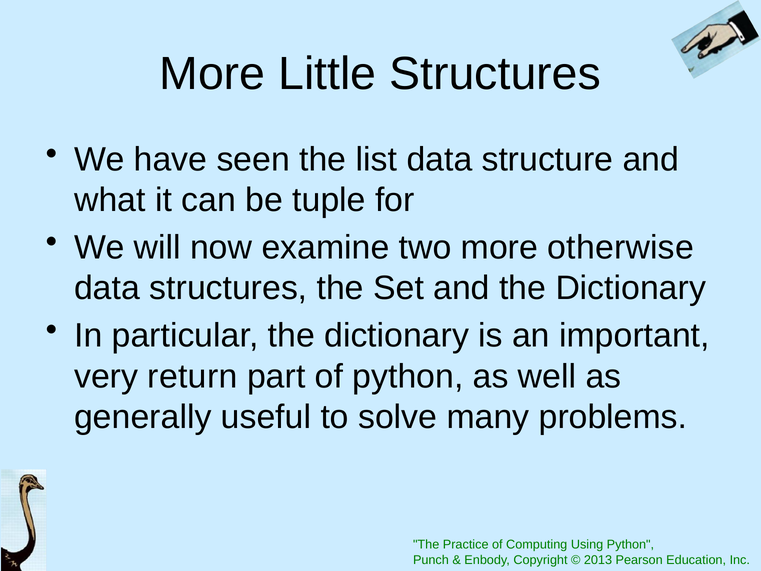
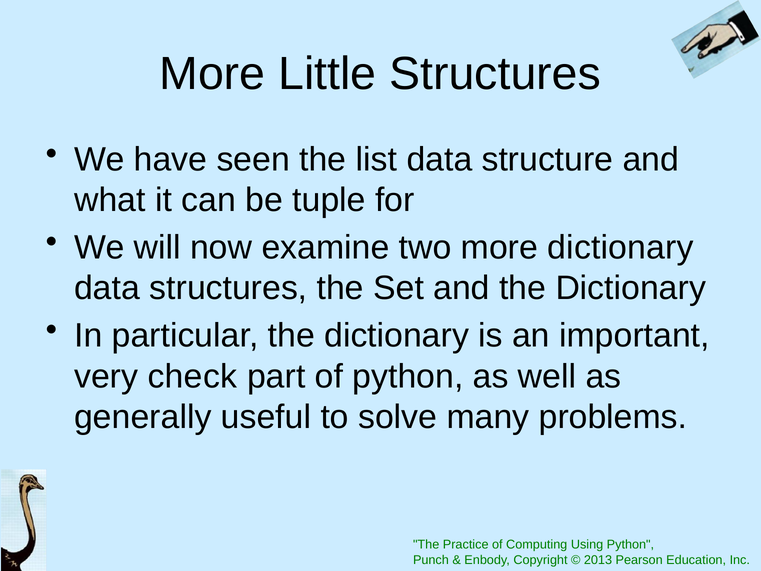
more otherwise: otherwise -> dictionary
return: return -> check
